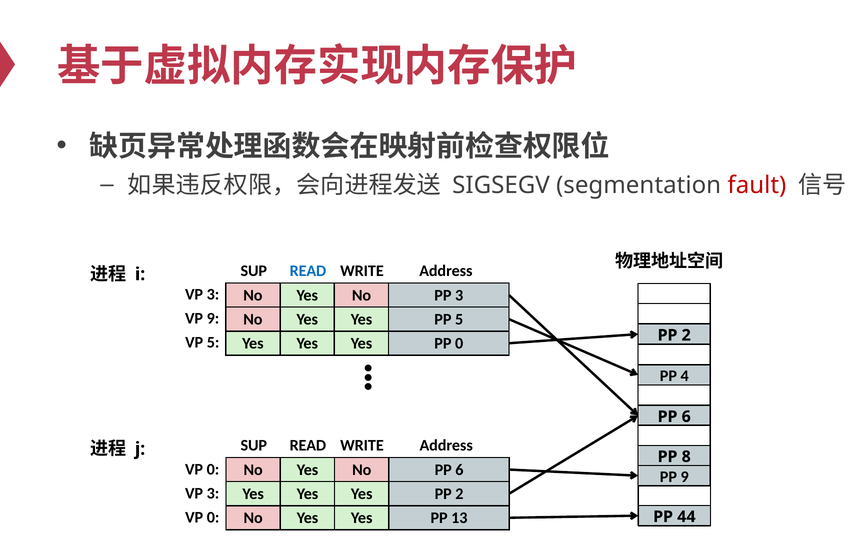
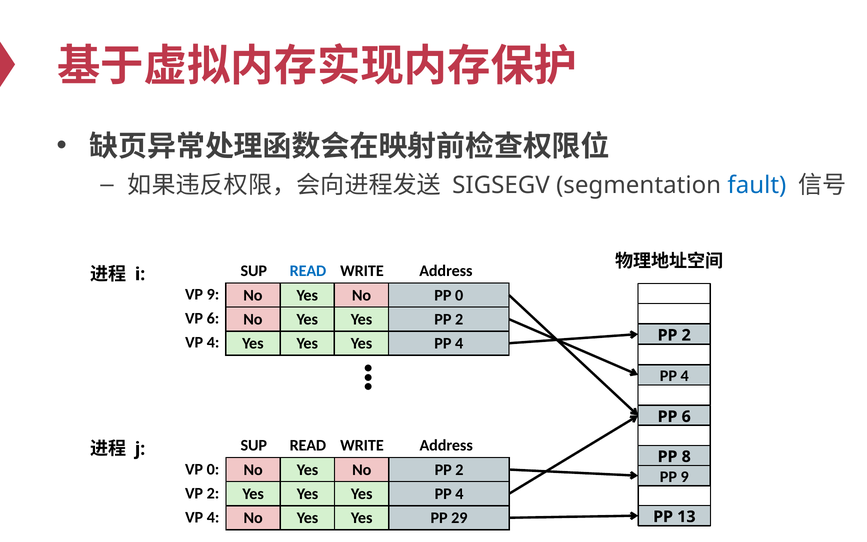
fault colour: red -> blue
3 at (213, 294): 3 -> 9
PP 3: 3 -> 0
VP 9: 9 -> 6
5 at (459, 319): 5 -> 2
5 at (213, 343): 5 -> 4
0 at (459, 343): 0 -> 4
6 at (459, 470): 6 -> 2
3 at (213, 493): 3 -> 2
2 at (459, 494): 2 -> 4
0 at (213, 518): 0 -> 4
13: 13 -> 29
44: 44 -> 13
